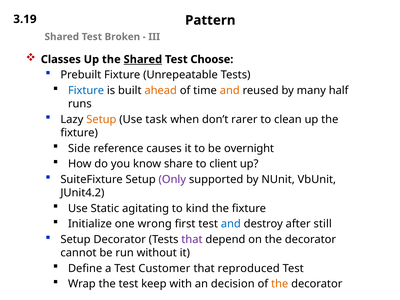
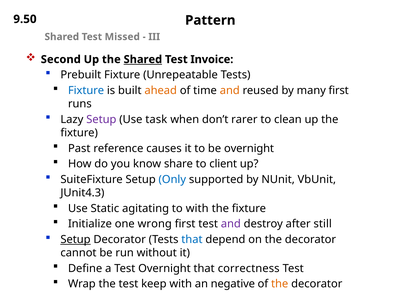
3.19: 3.19 -> 9.50
Broken: Broken -> Missed
Classes: Classes -> Second
Choose: Choose -> Invoice
many half: half -> first
Setup at (101, 119) colour: orange -> purple
Side: Side -> Past
Only colour: purple -> blue
JUnit4.2: JUnit4.2 -> JUnit4.3
to kind: kind -> with
and at (231, 224) colour: blue -> purple
Setup at (75, 239) underline: none -> present
that at (192, 239) colour: purple -> blue
Test Customer: Customer -> Overnight
reproduced: reproduced -> correctness
decision: decision -> negative
